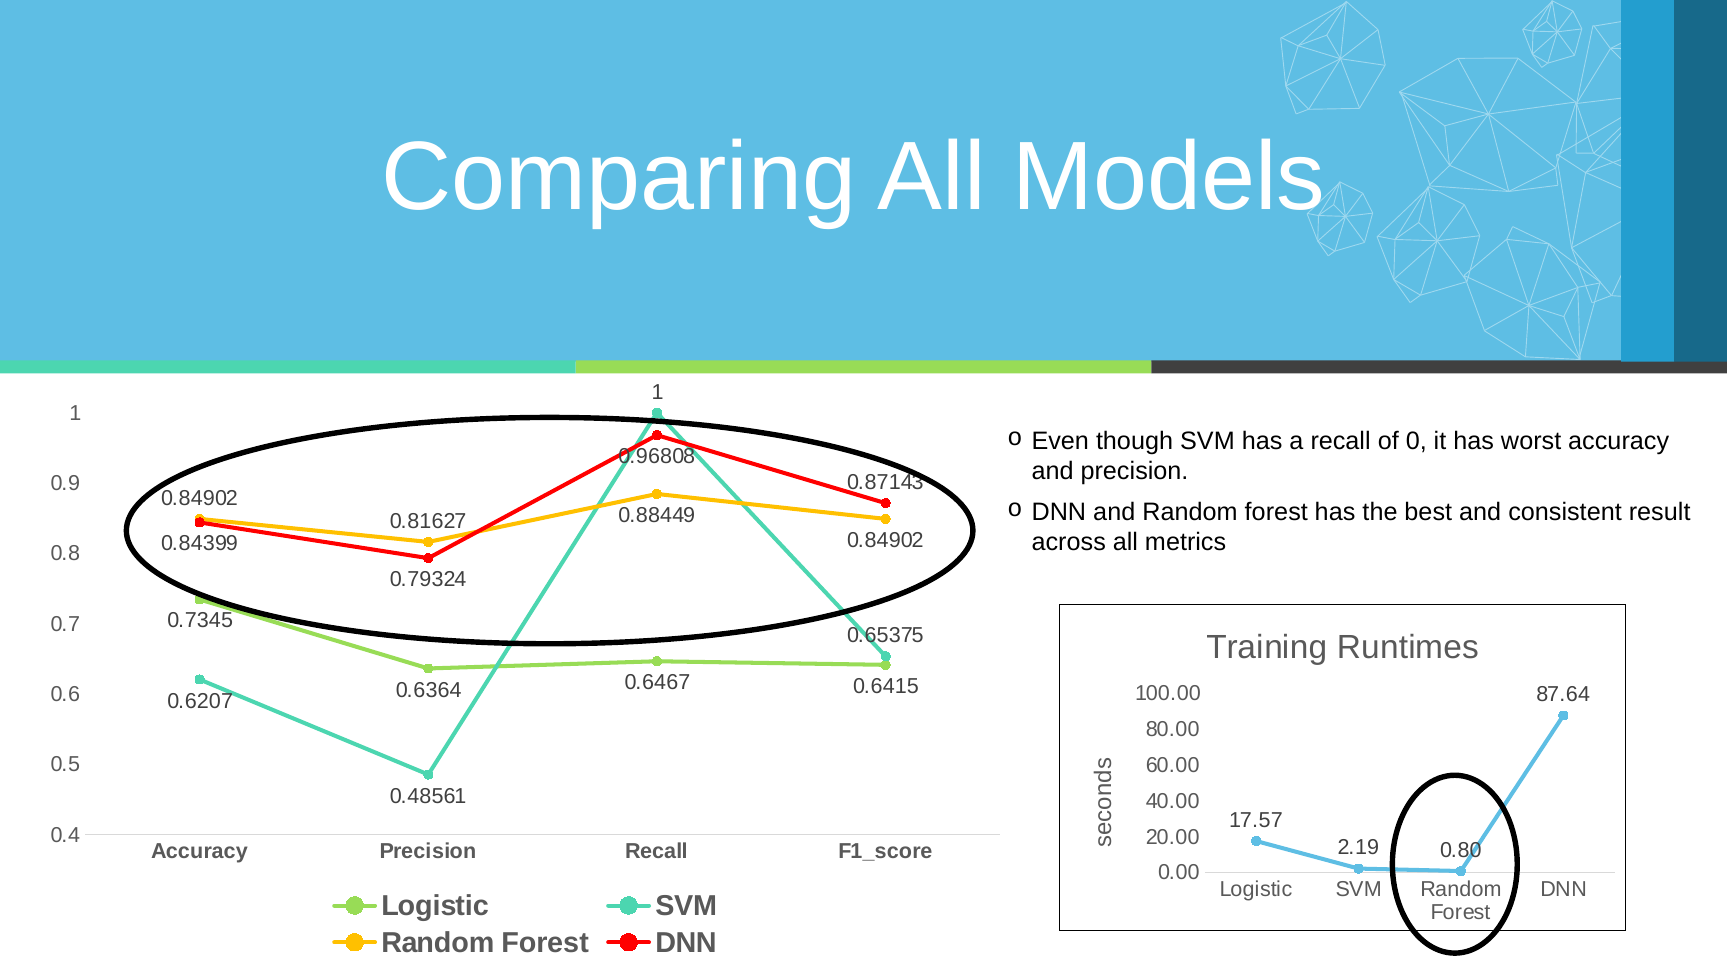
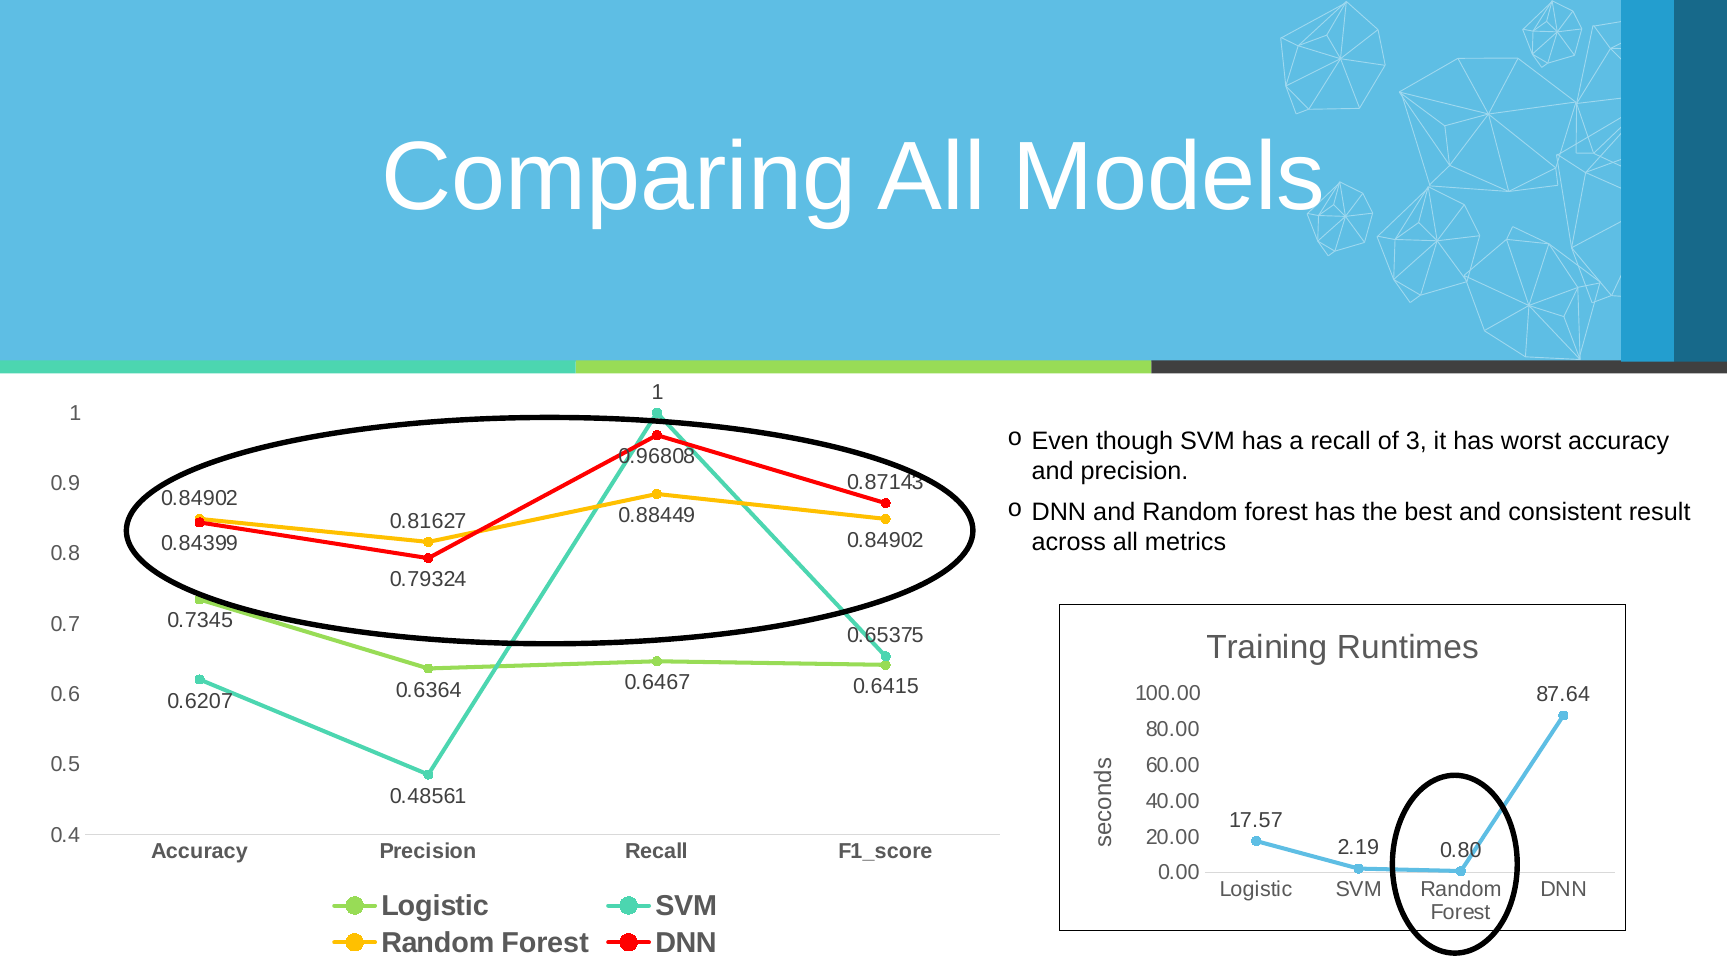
0: 0 -> 3
